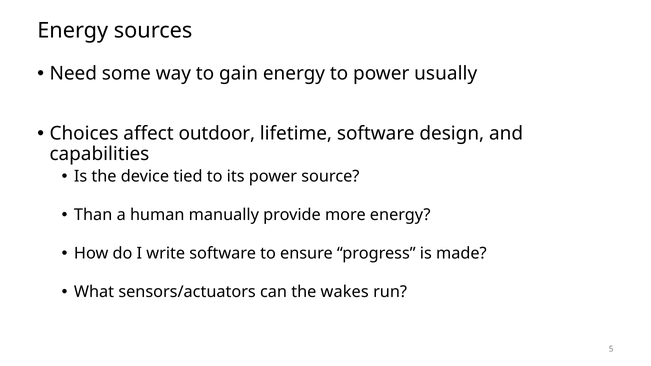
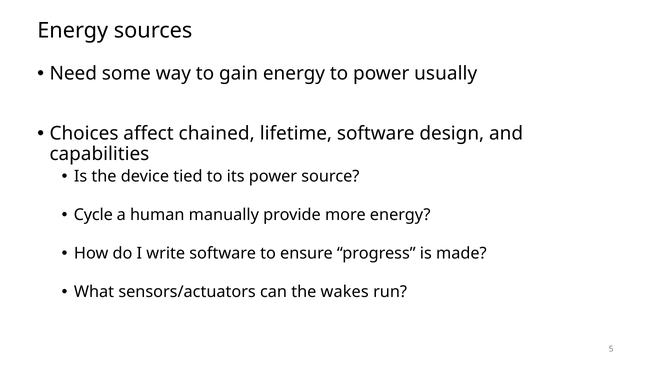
outdoor: outdoor -> chained
Than: Than -> Cycle
